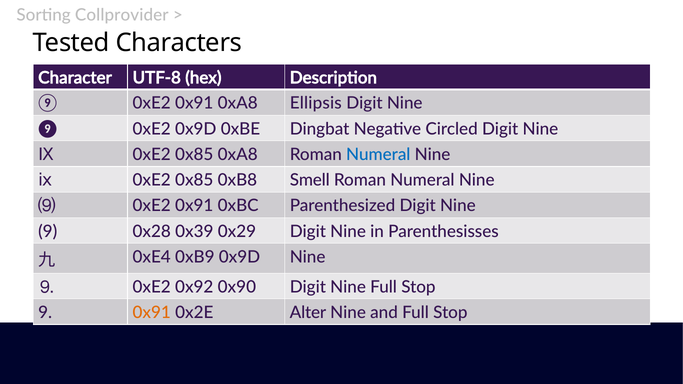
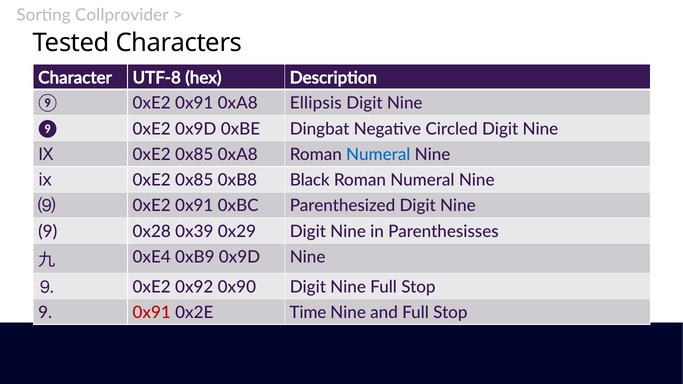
Smell: Smell -> Black
0x91 at (152, 313) colour: orange -> red
Alter: Alter -> Time
